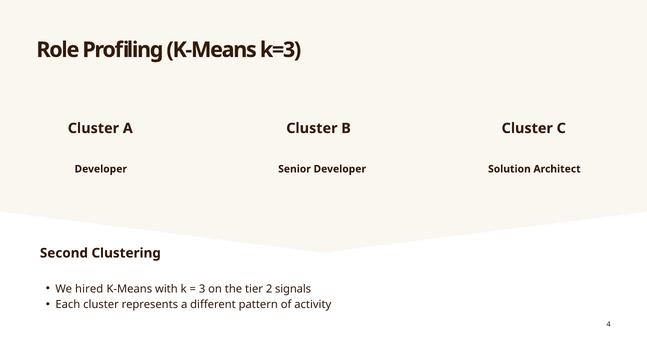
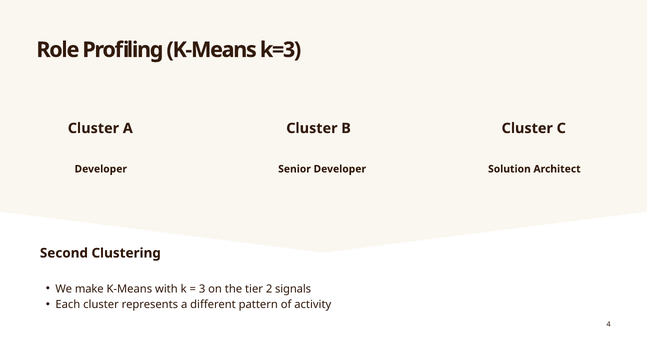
hired: hired -> make
